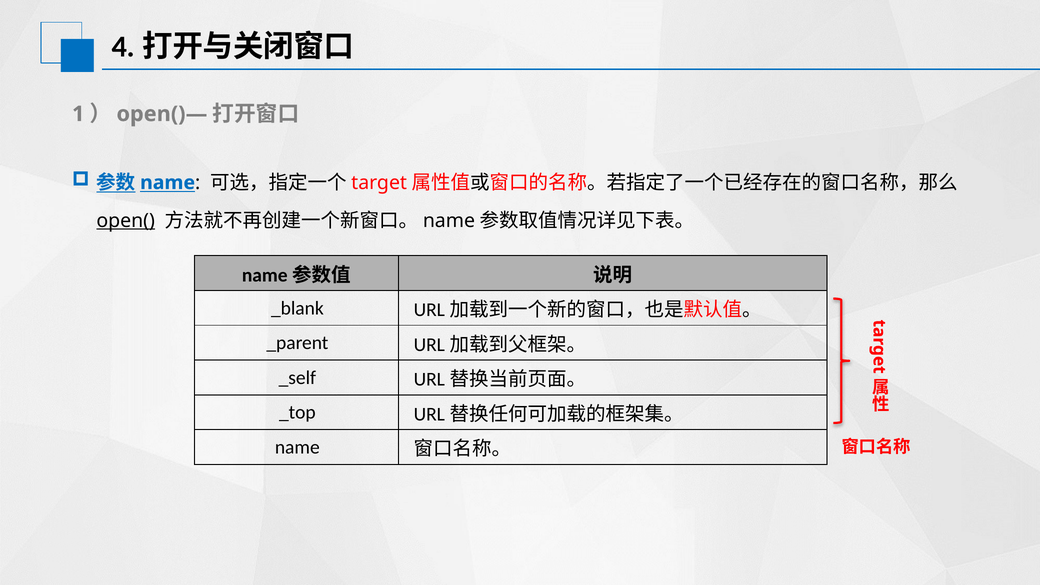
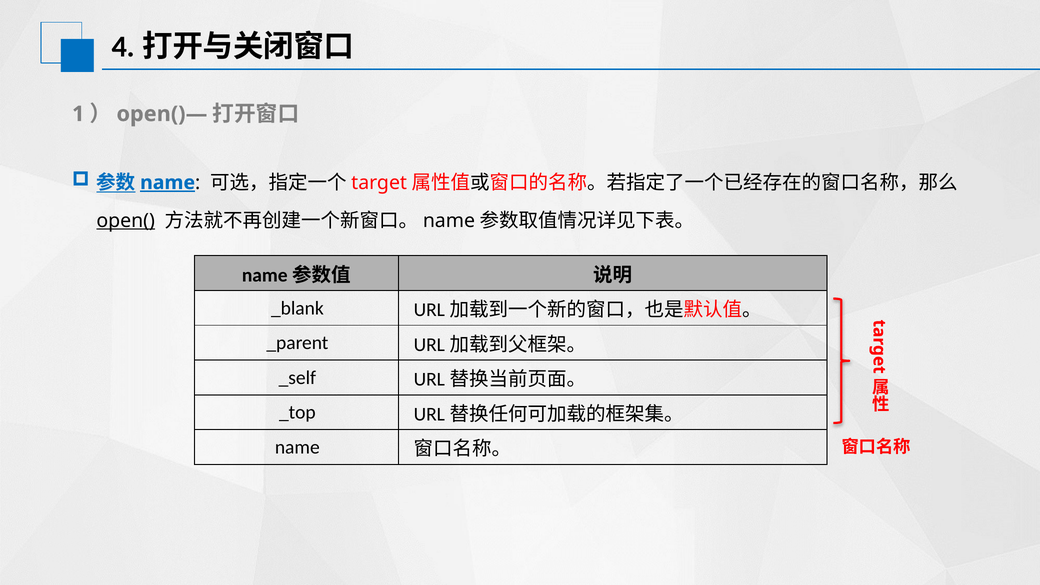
name at (168, 183) underline: none -> present
